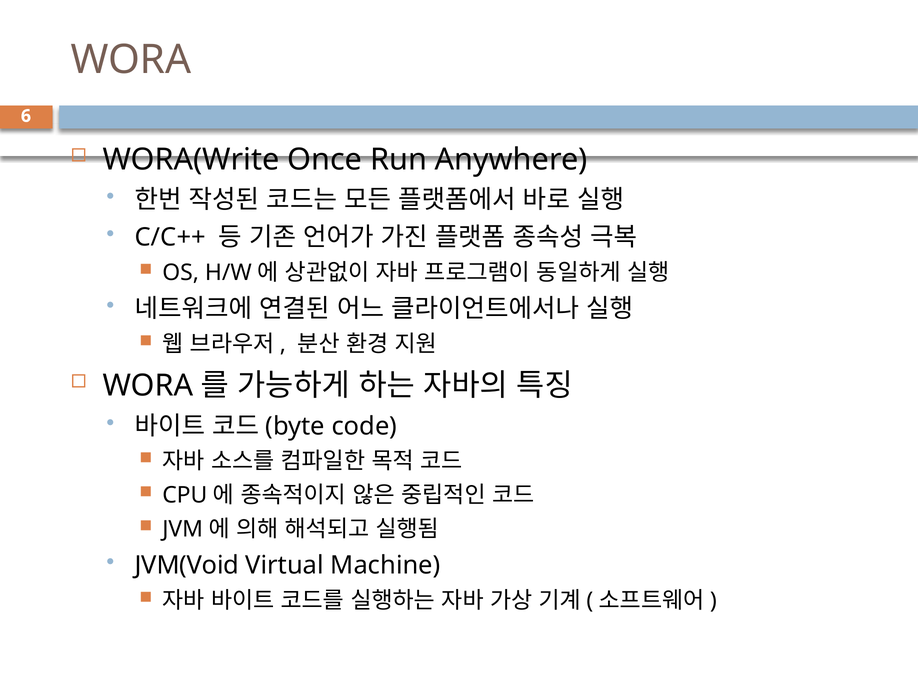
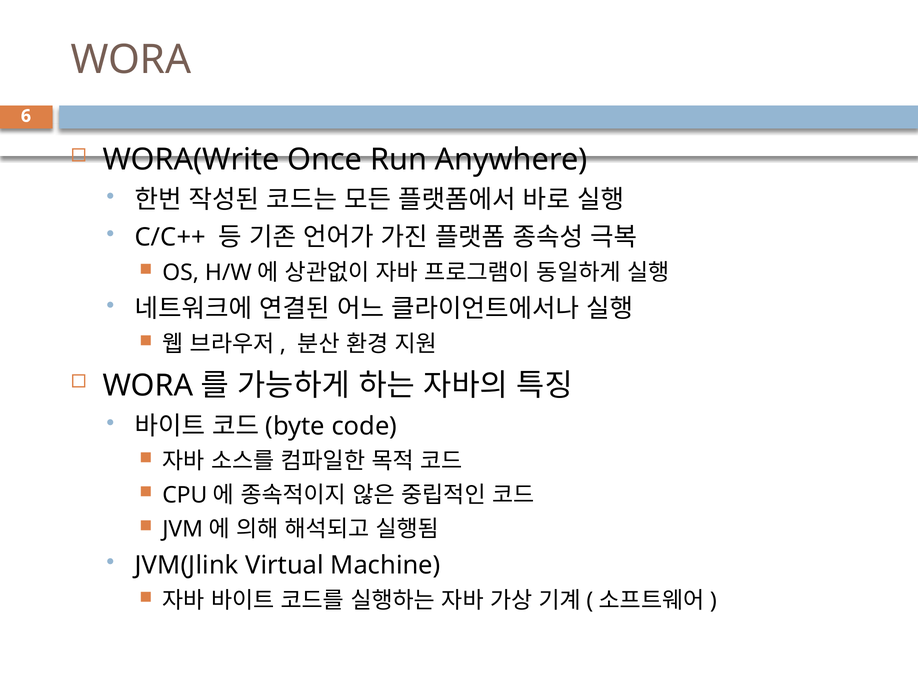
JVM(Void: JVM(Void -> JVM(Jlink
